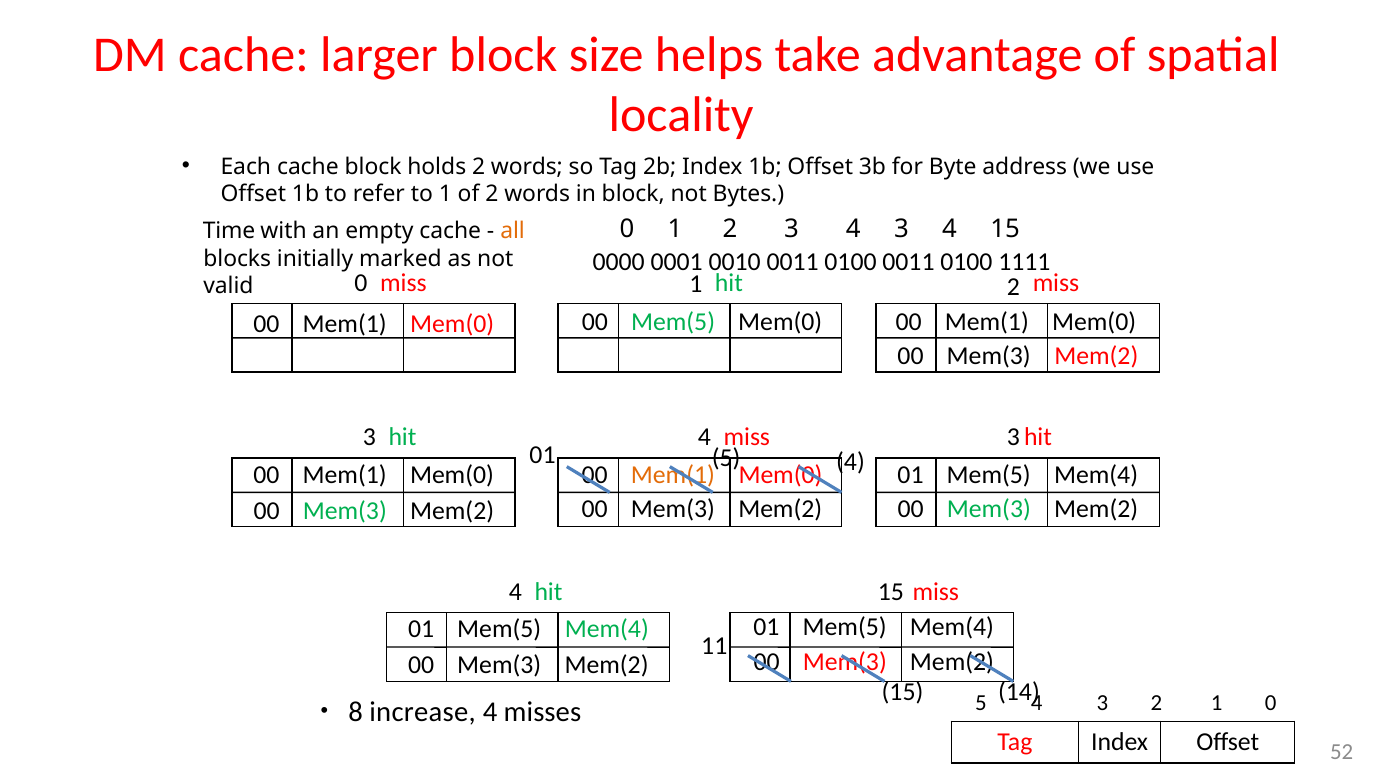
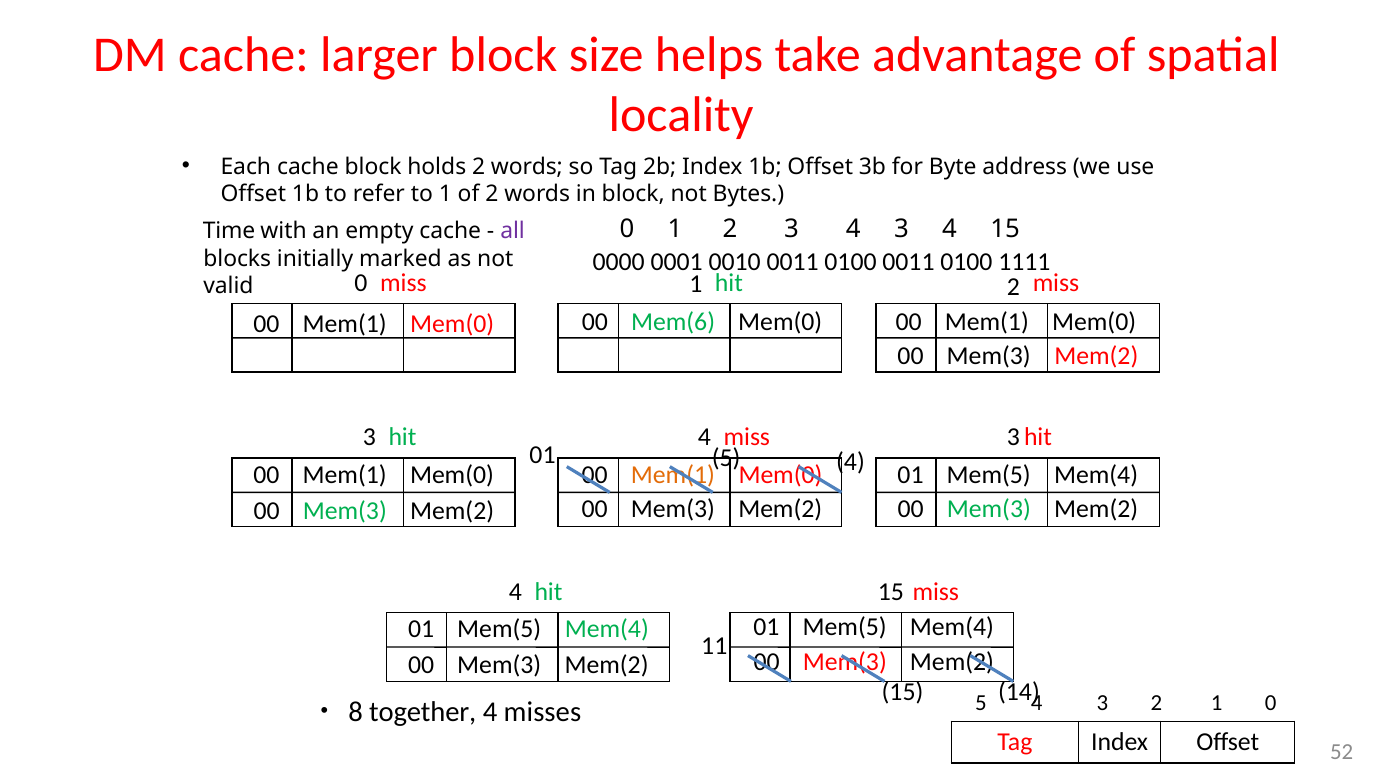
all colour: orange -> purple
00 Mem(5: Mem(5 -> Mem(6
increase: increase -> together
